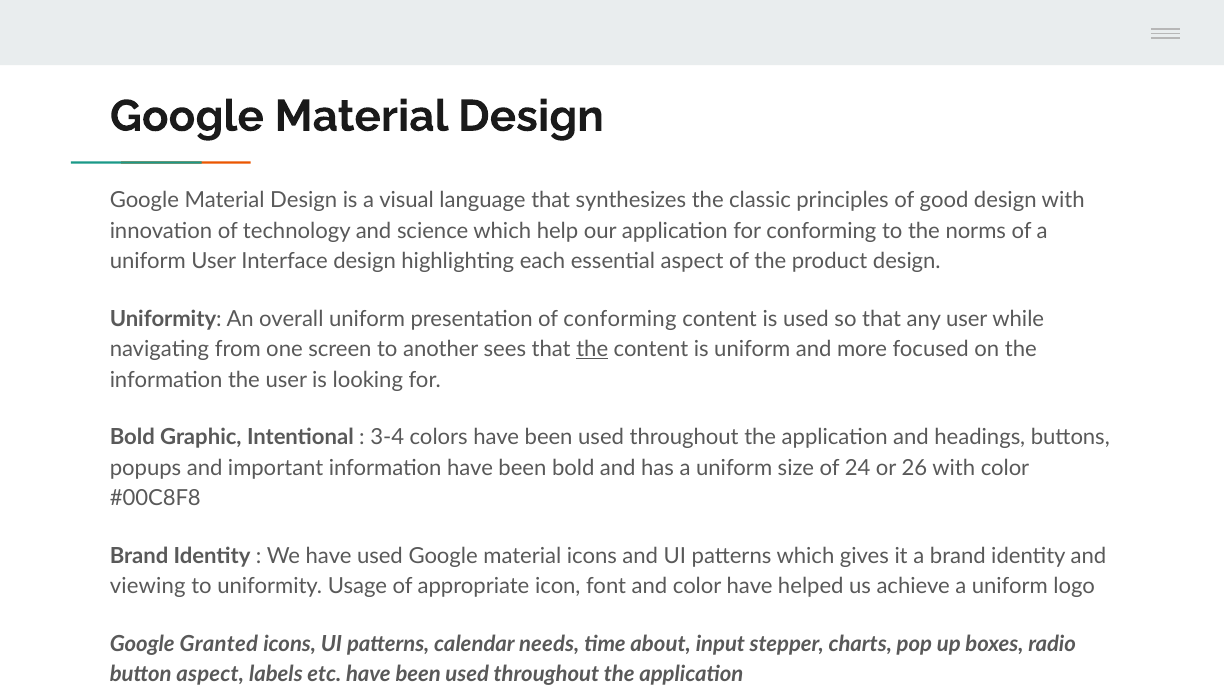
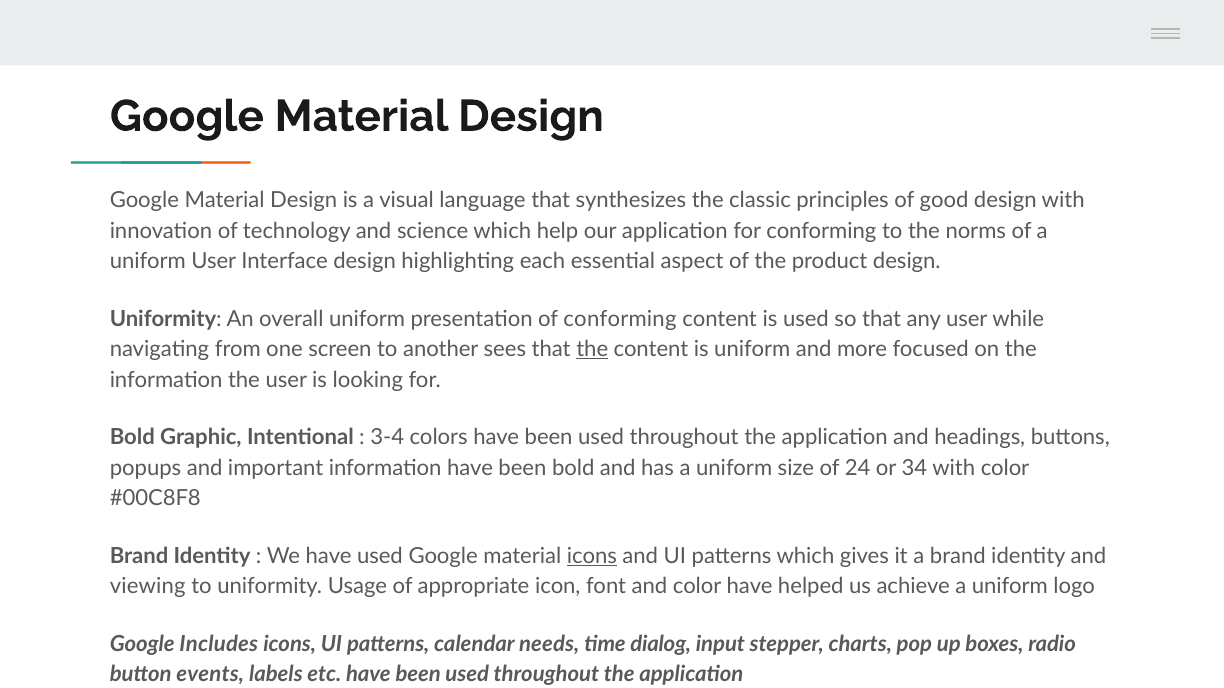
26: 26 -> 34
icons at (592, 556) underline: none -> present
Granted: Granted -> Includes
about: about -> dialog
button aspect: aspect -> events
